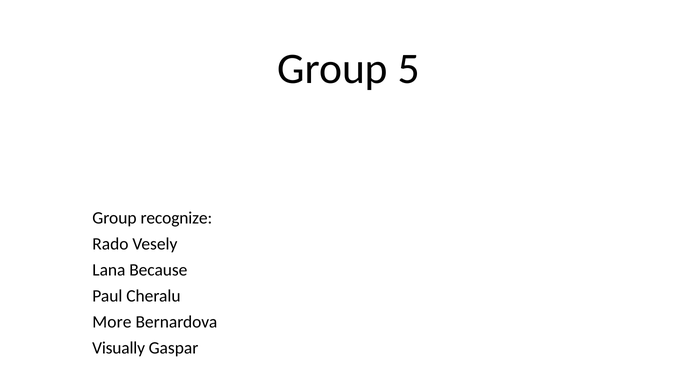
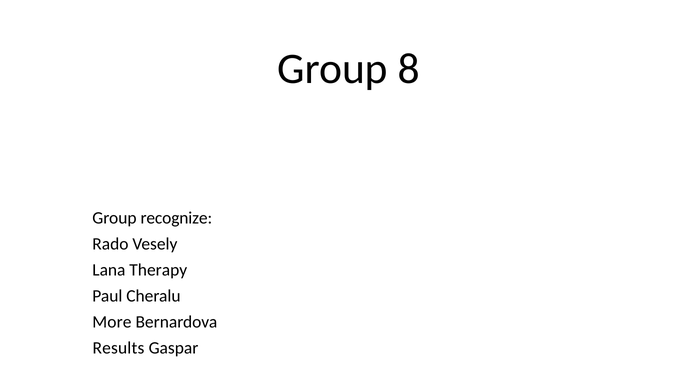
5: 5 -> 8
Because: Because -> Therapy
Visually: Visually -> Results
